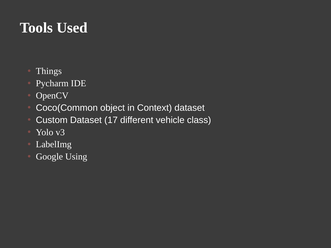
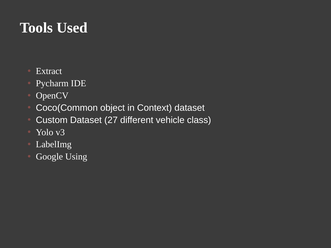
Things: Things -> Extract
17: 17 -> 27
